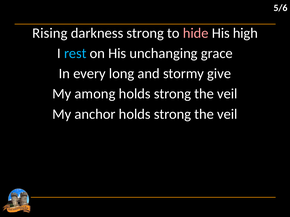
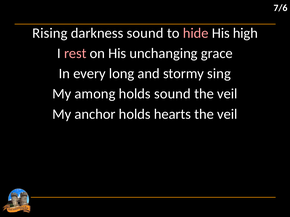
5/6: 5/6 -> 7/6
darkness strong: strong -> sound
rest colour: light blue -> pink
give: give -> sing
strong at (172, 94): strong -> sound
anchor holds strong: strong -> hearts
